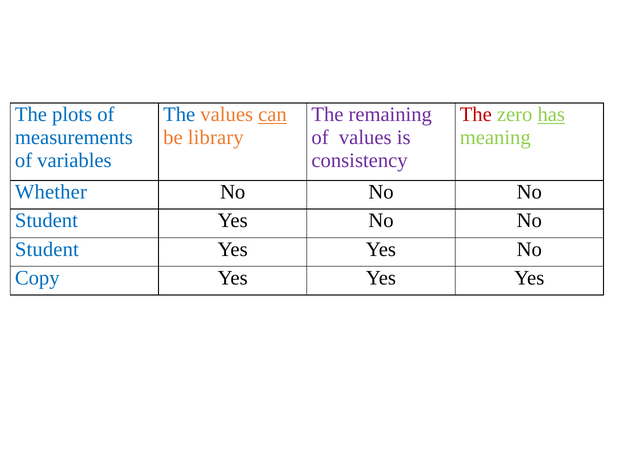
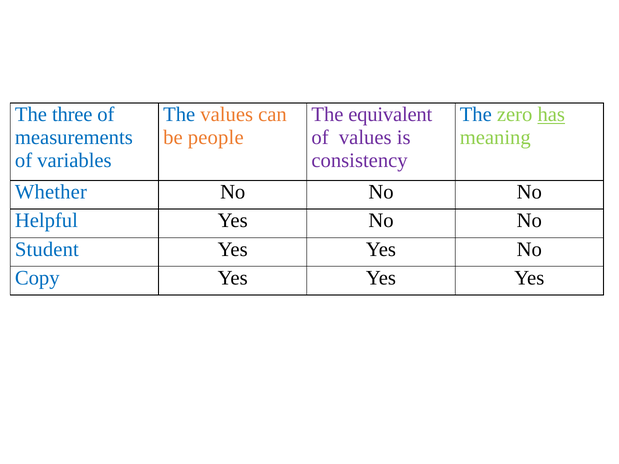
plots: plots -> three
can underline: present -> none
remaining: remaining -> equivalent
The at (476, 115) colour: red -> blue
library: library -> people
Student at (46, 221): Student -> Helpful
